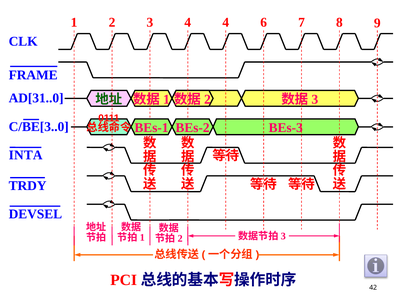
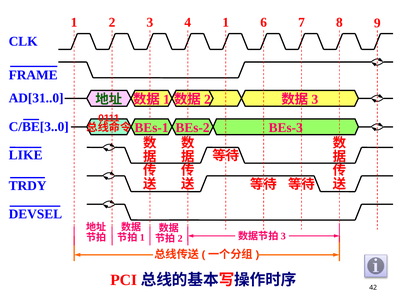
4 4: 4 -> 1
INTA: INTA -> LIKE
